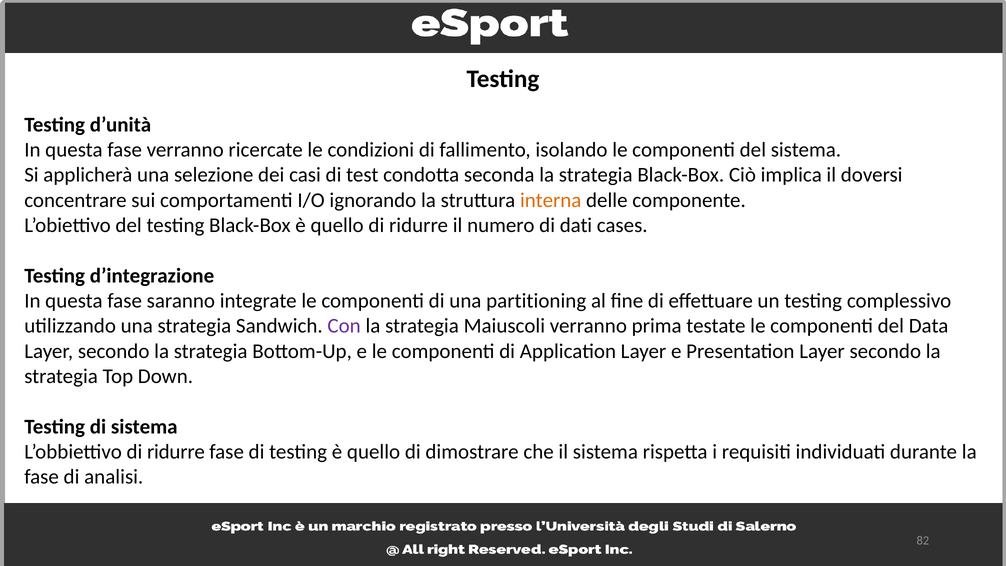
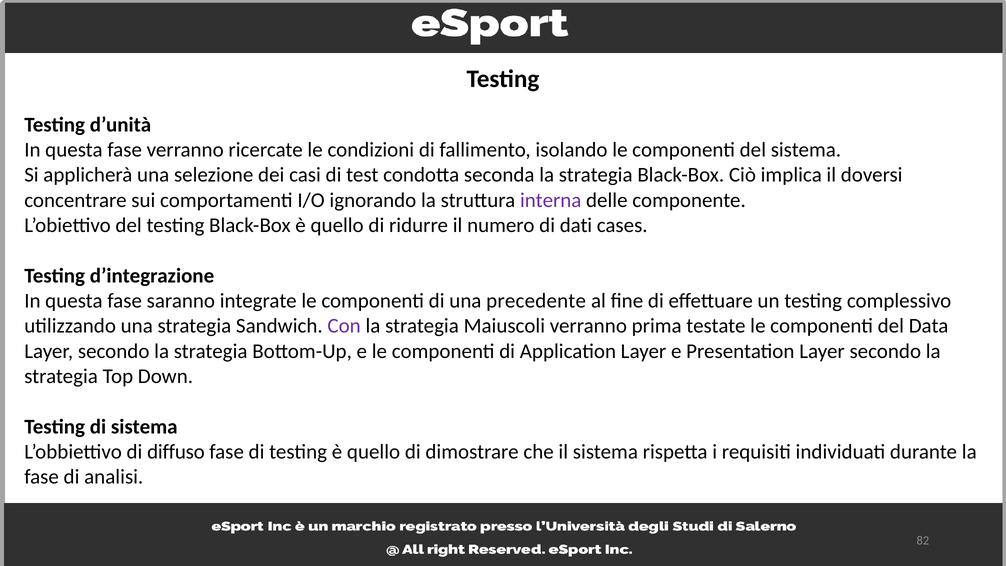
interna colour: orange -> purple
partitioning: partitioning -> precedente
L’obbiettivo di ridurre: ridurre -> diffuso
